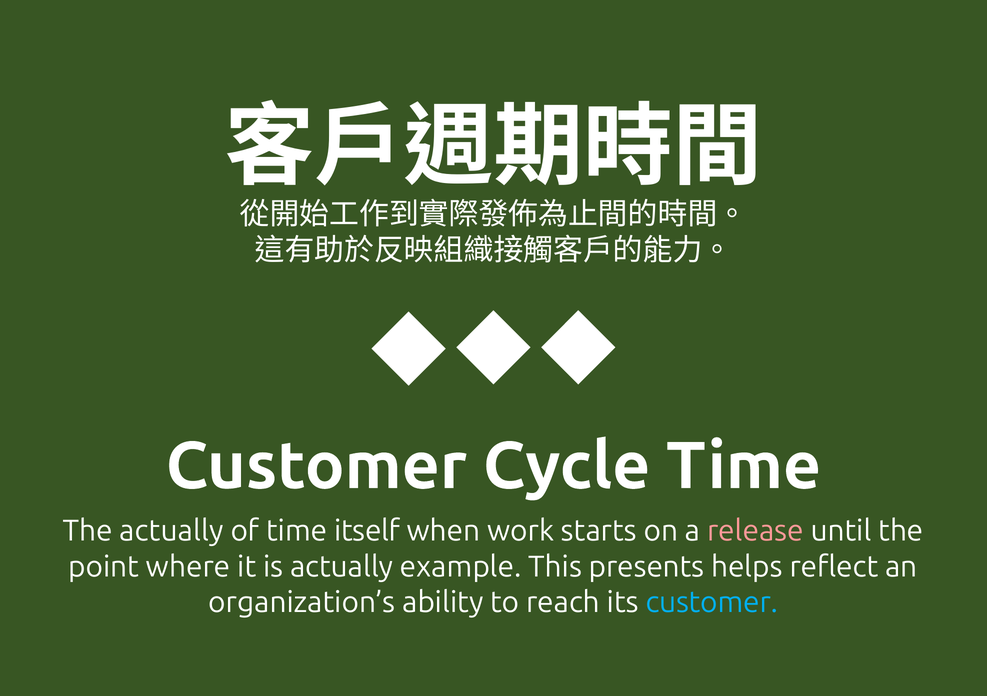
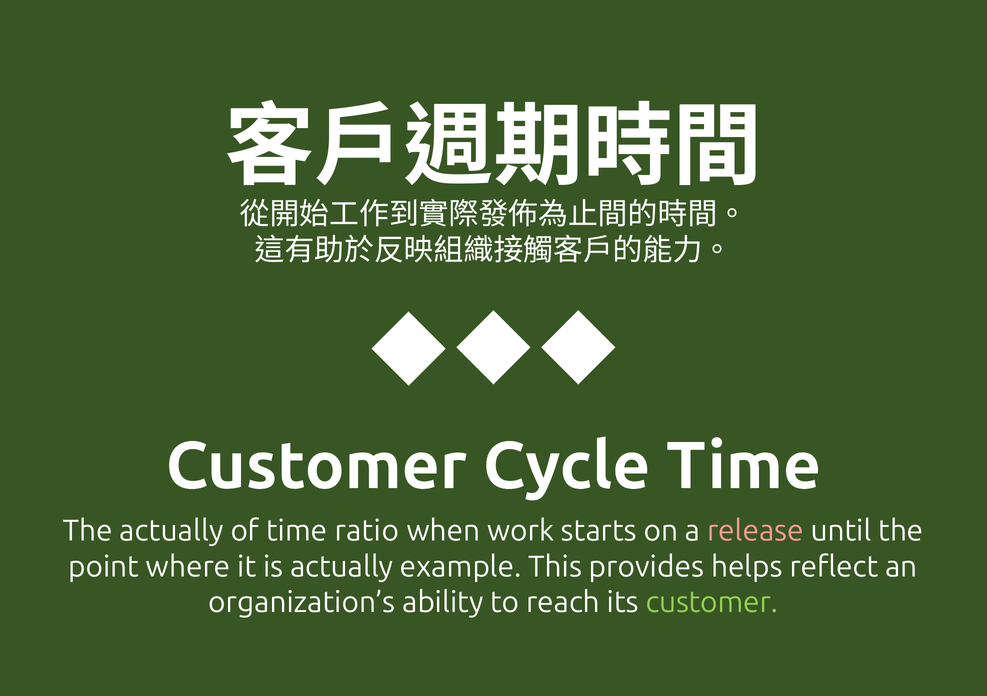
itself: itself -> ratio
presents: presents -> provides
customer at (712, 602) colour: light blue -> light green
